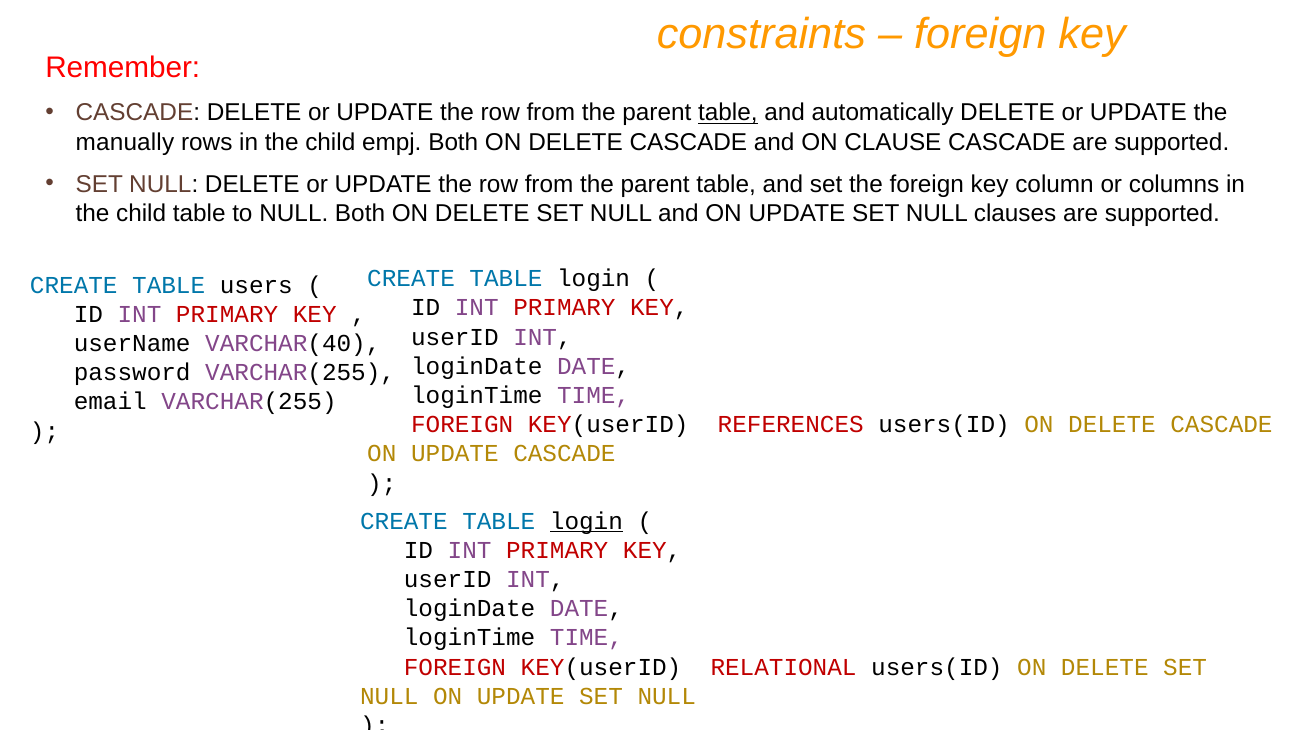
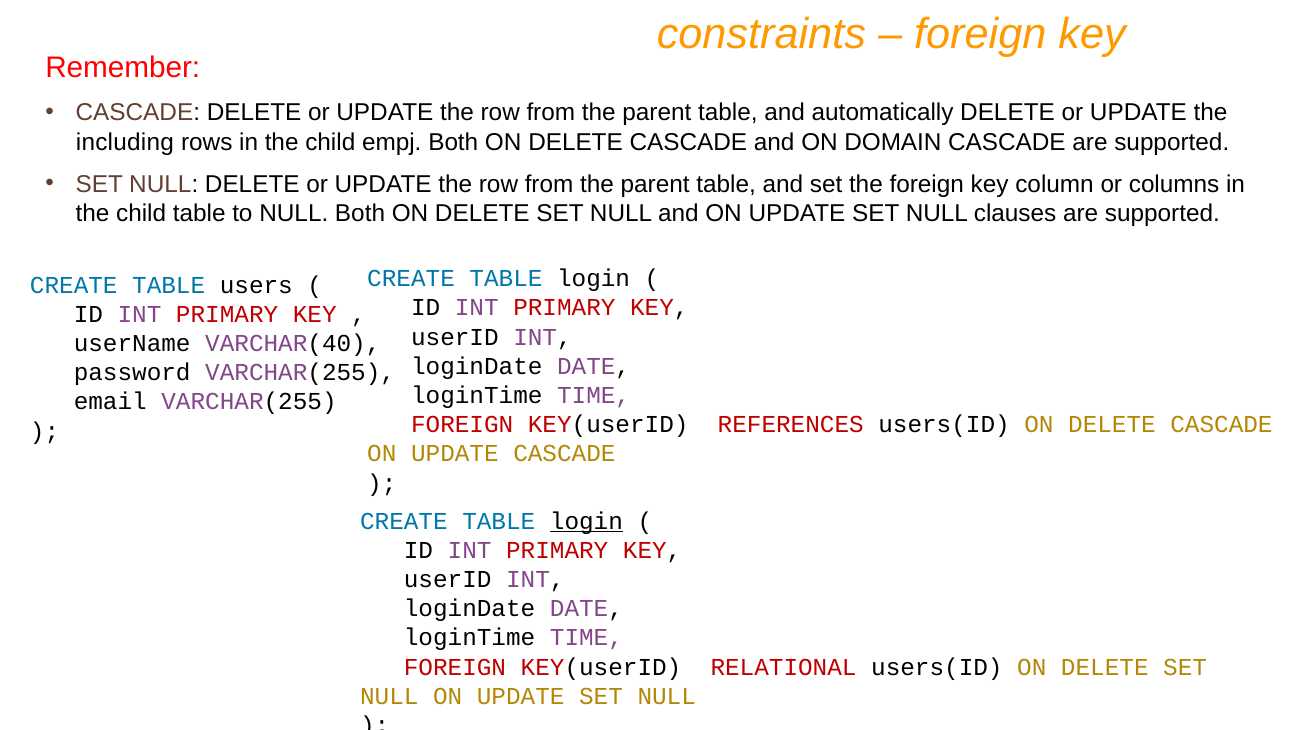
table at (728, 113) underline: present -> none
manually: manually -> including
CLAUSE: CLAUSE -> DOMAIN
